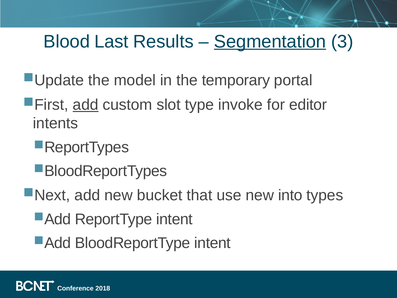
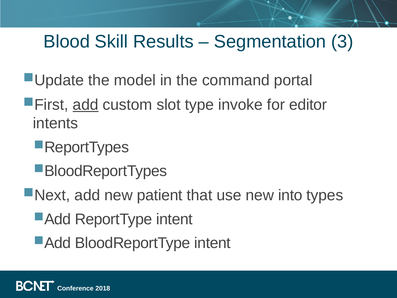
Last: Last -> Skill
Segmentation underline: present -> none
temporary: temporary -> command
bucket: bucket -> patient
